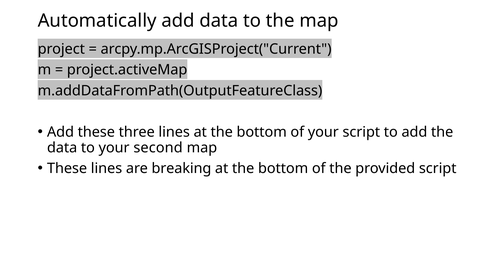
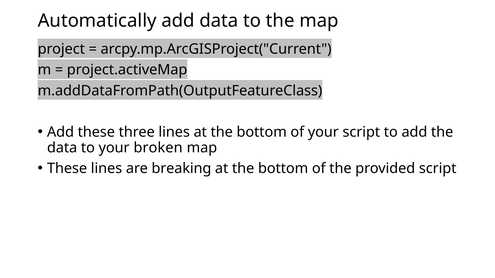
second: second -> broken
